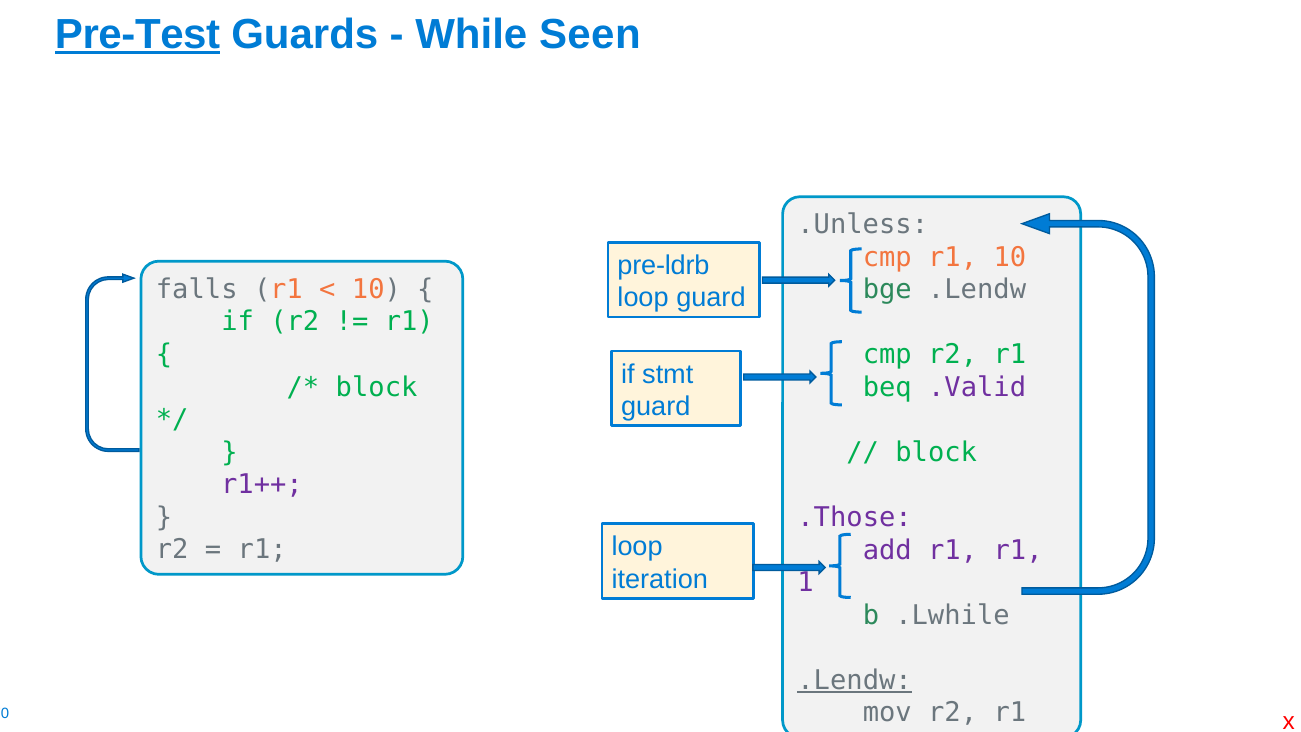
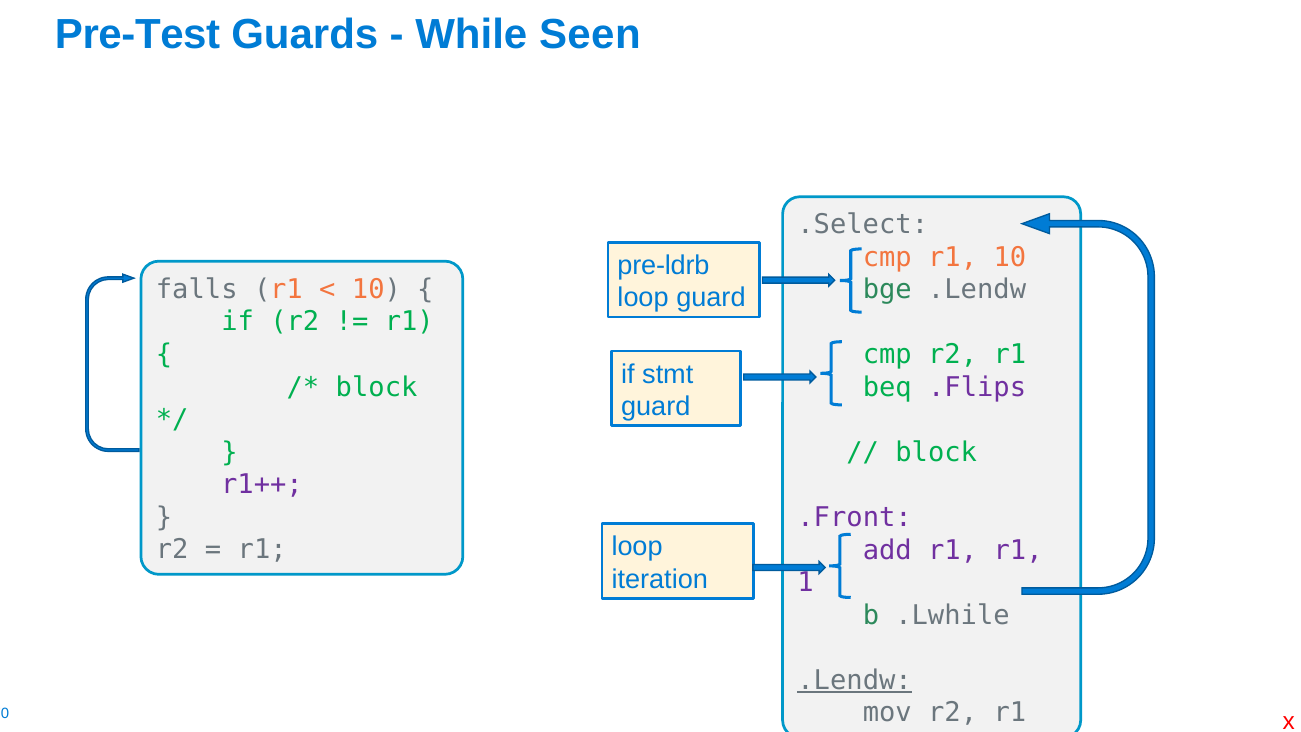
Pre-Test underline: present -> none
.Unless: .Unless -> .Select
.Valid: .Valid -> .Flips
.Those: .Those -> .Front
